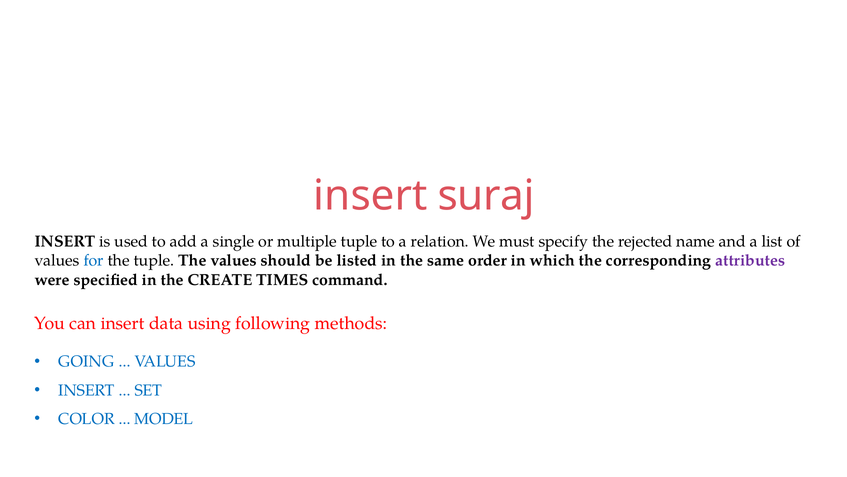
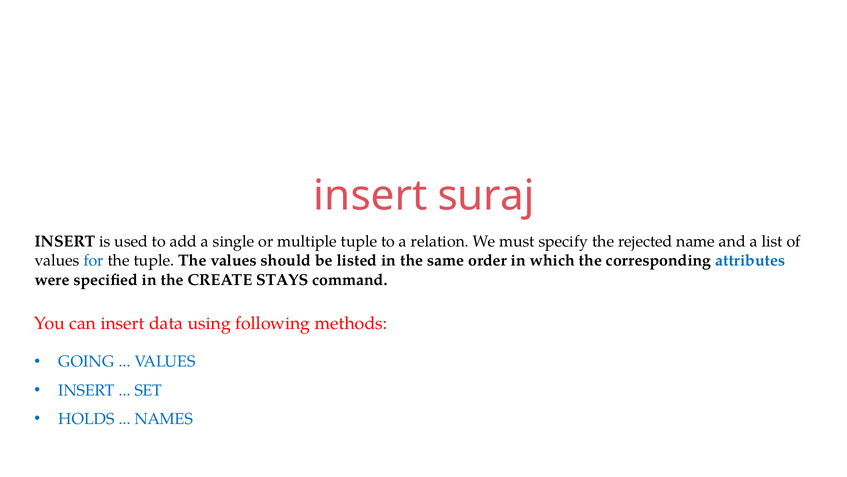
attributes colour: purple -> blue
TIMES: TIMES -> STAYS
COLOR: COLOR -> HOLDS
MODEL: MODEL -> NAMES
